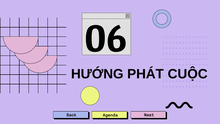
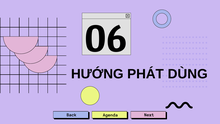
CUỘC: CUỘC -> DÙNG
